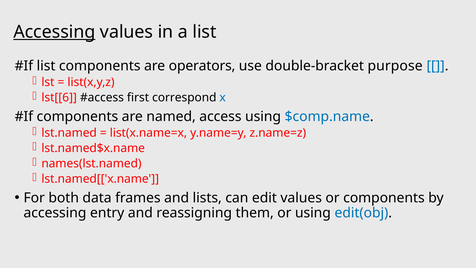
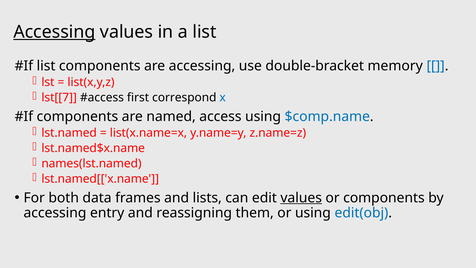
are operators: operators -> accessing
purpose: purpose -> memory
lst[[6: lst[[6 -> lst[[7
values at (301, 198) underline: none -> present
